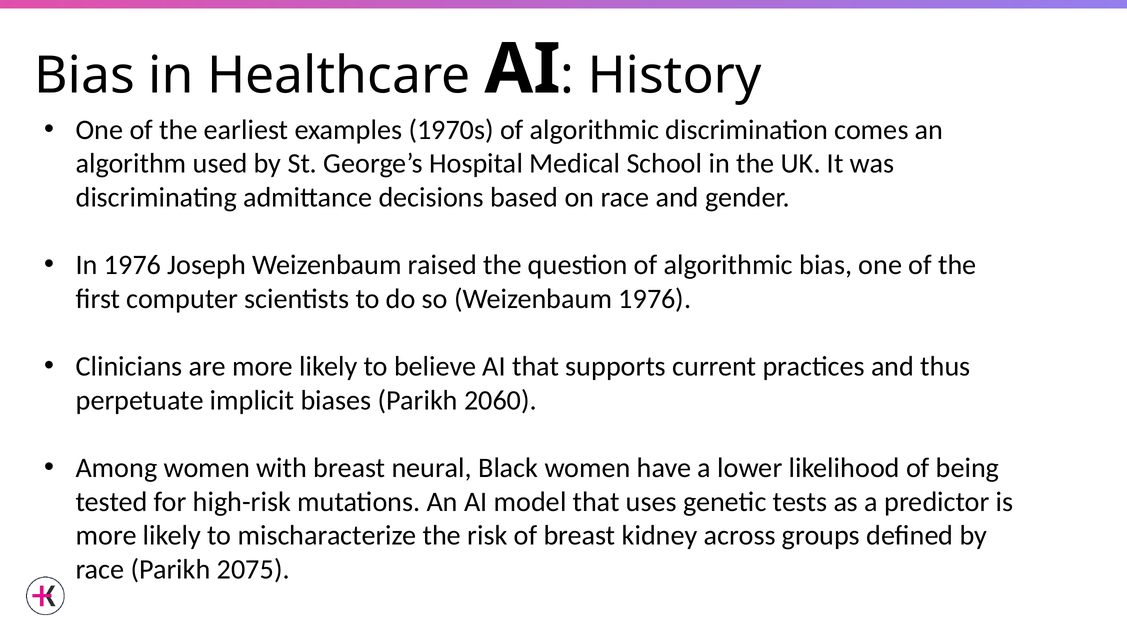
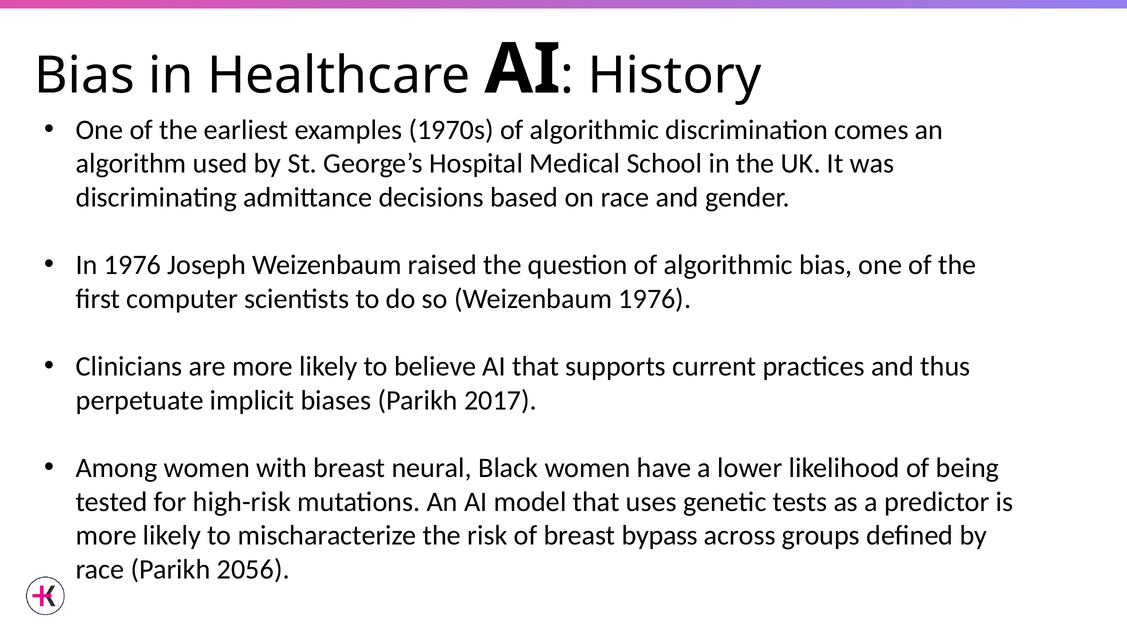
2060: 2060 -> 2017
kidney: kidney -> bypass
2075: 2075 -> 2056
